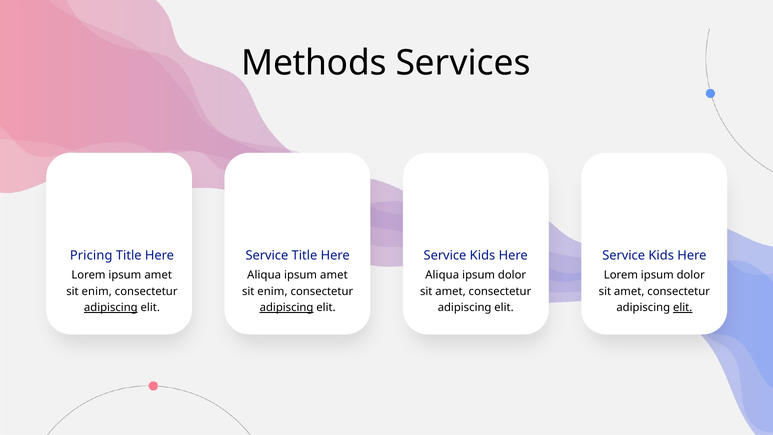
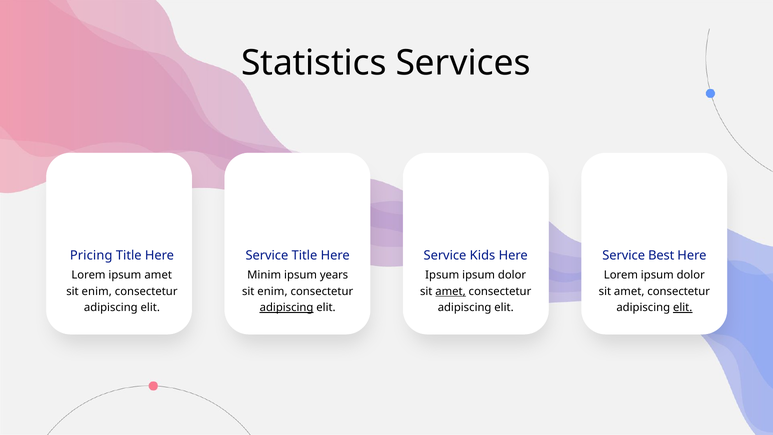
Methods: Methods -> Statistics
Kids at (661, 255): Kids -> Best
Aliqua at (264, 275): Aliqua -> Minim
amet at (334, 275): amet -> years
Aliqua at (442, 275): Aliqua -> Ipsum
amet at (451, 291) underline: none -> present
adipiscing at (111, 308) underline: present -> none
